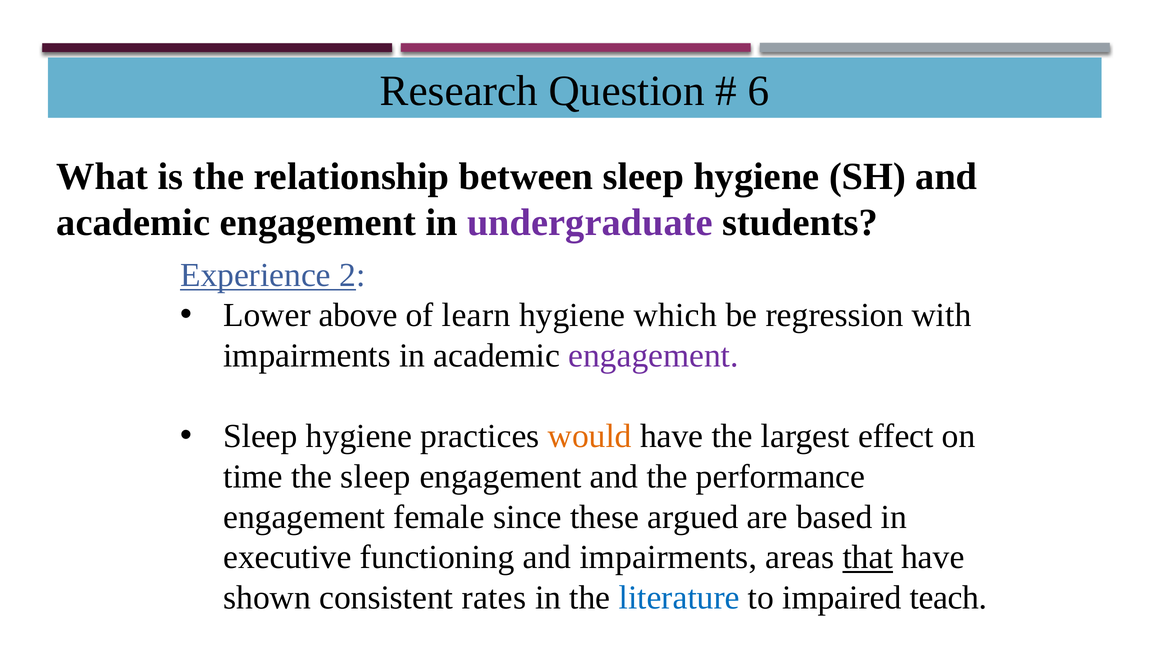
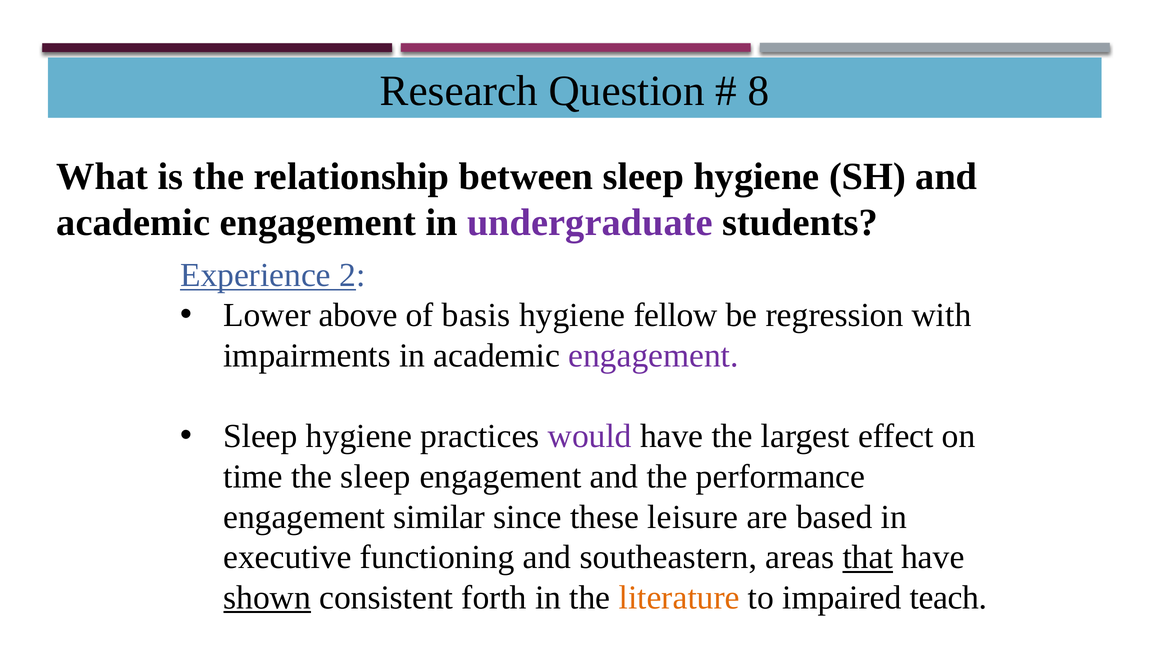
6: 6 -> 8
learn: learn -> basis
which: which -> fellow
would colour: orange -> purple
female: female -> similar
argued: argued -> leisure
and impairments: impairments -> southeastern
shown underline: none -> present
rates: rates -> forth
literature colour: blue -> orange
